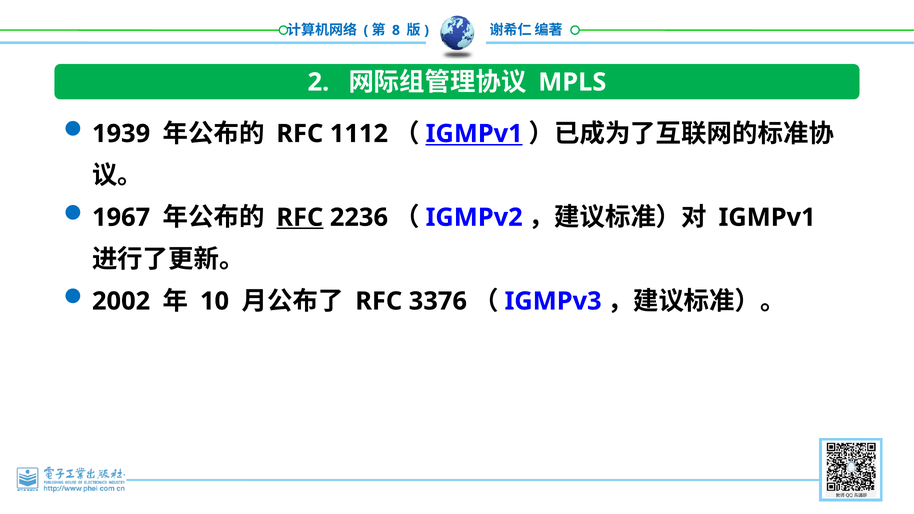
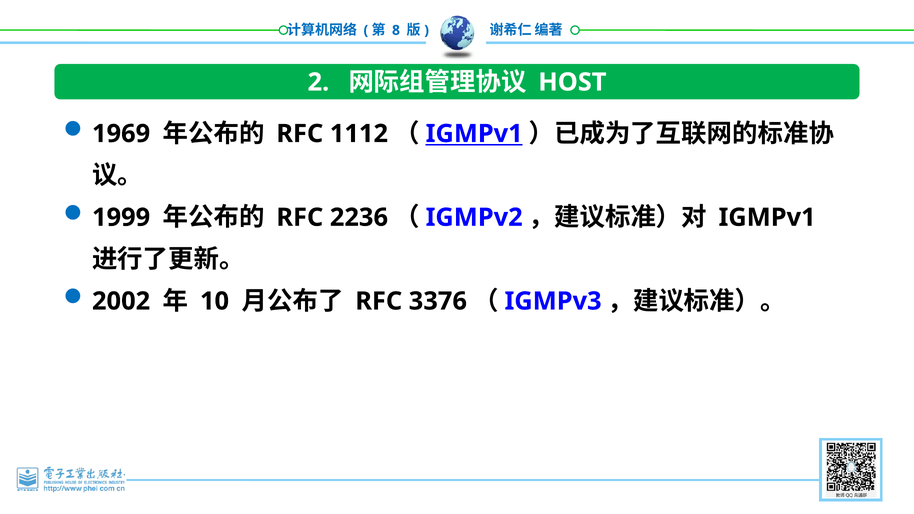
MPLS: MPLS -> HOST
1939: 1939 -> 1969
1967: 1967 -> 1999
RFC at (300, 217) underline: present -> none
